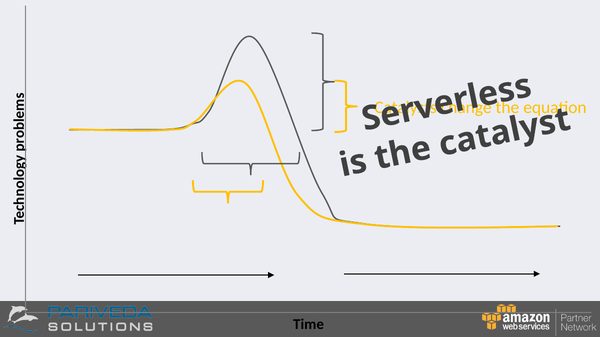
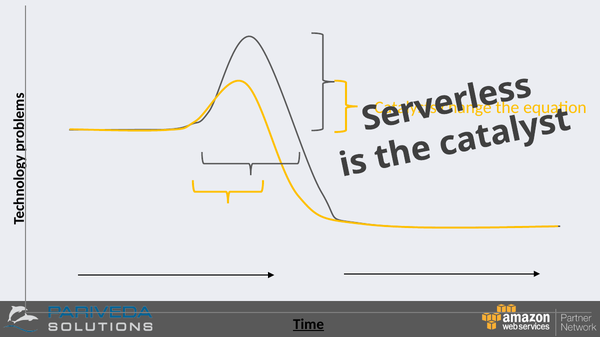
Time underline: none -> present
